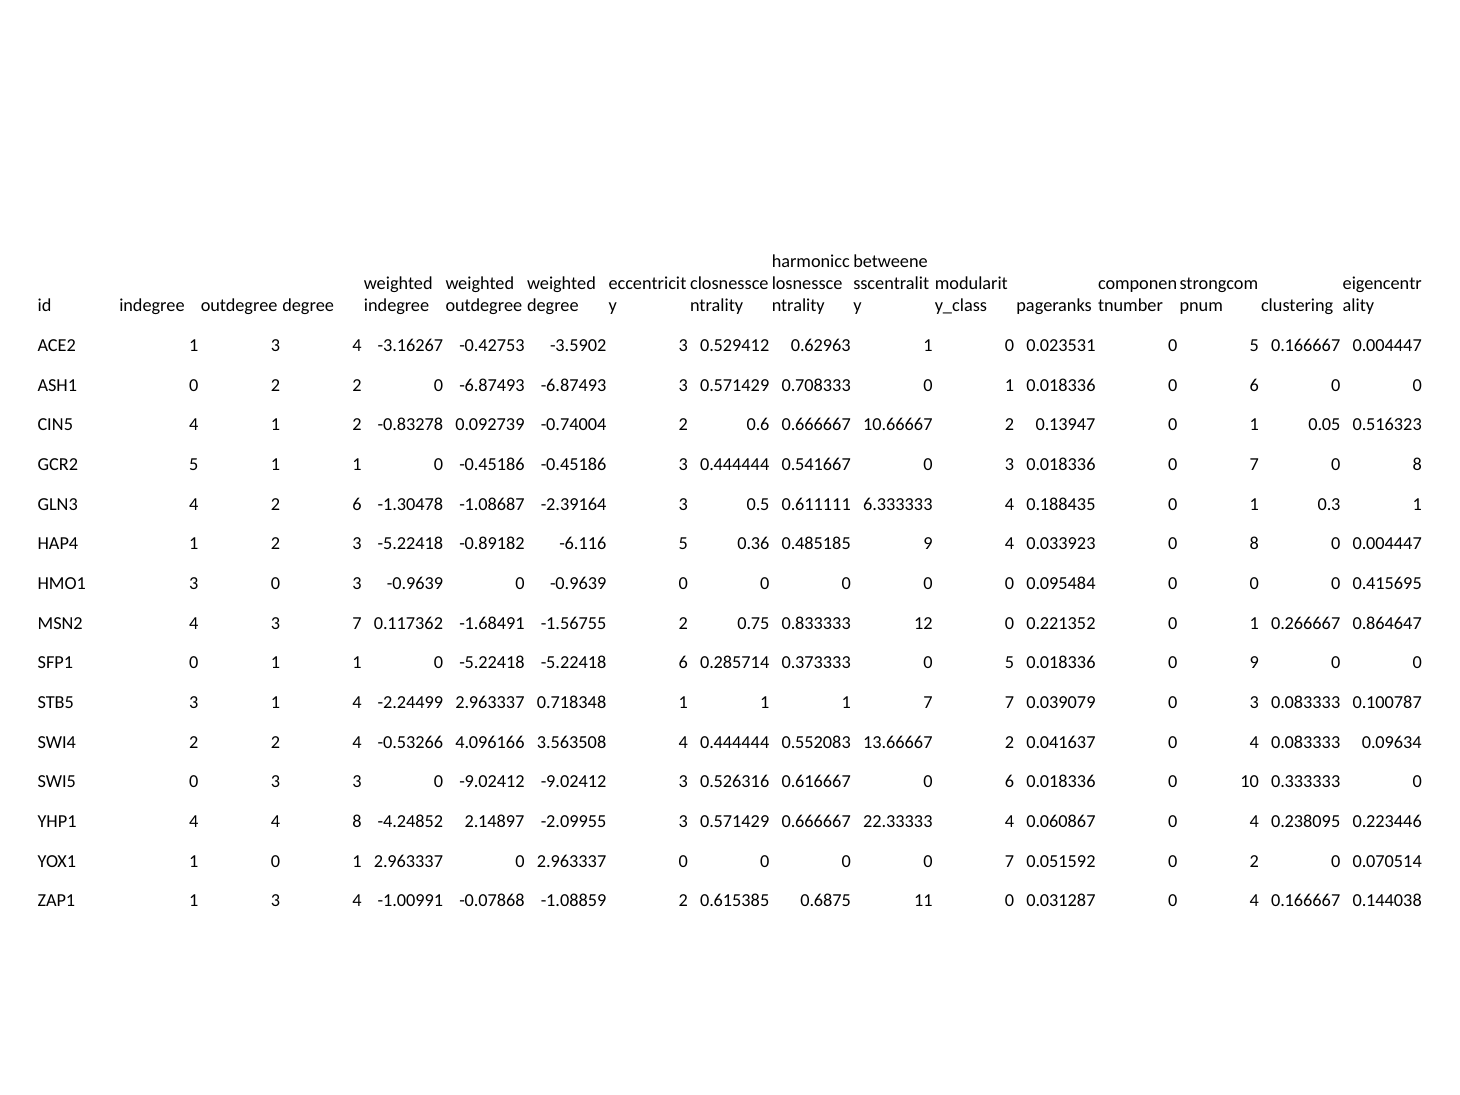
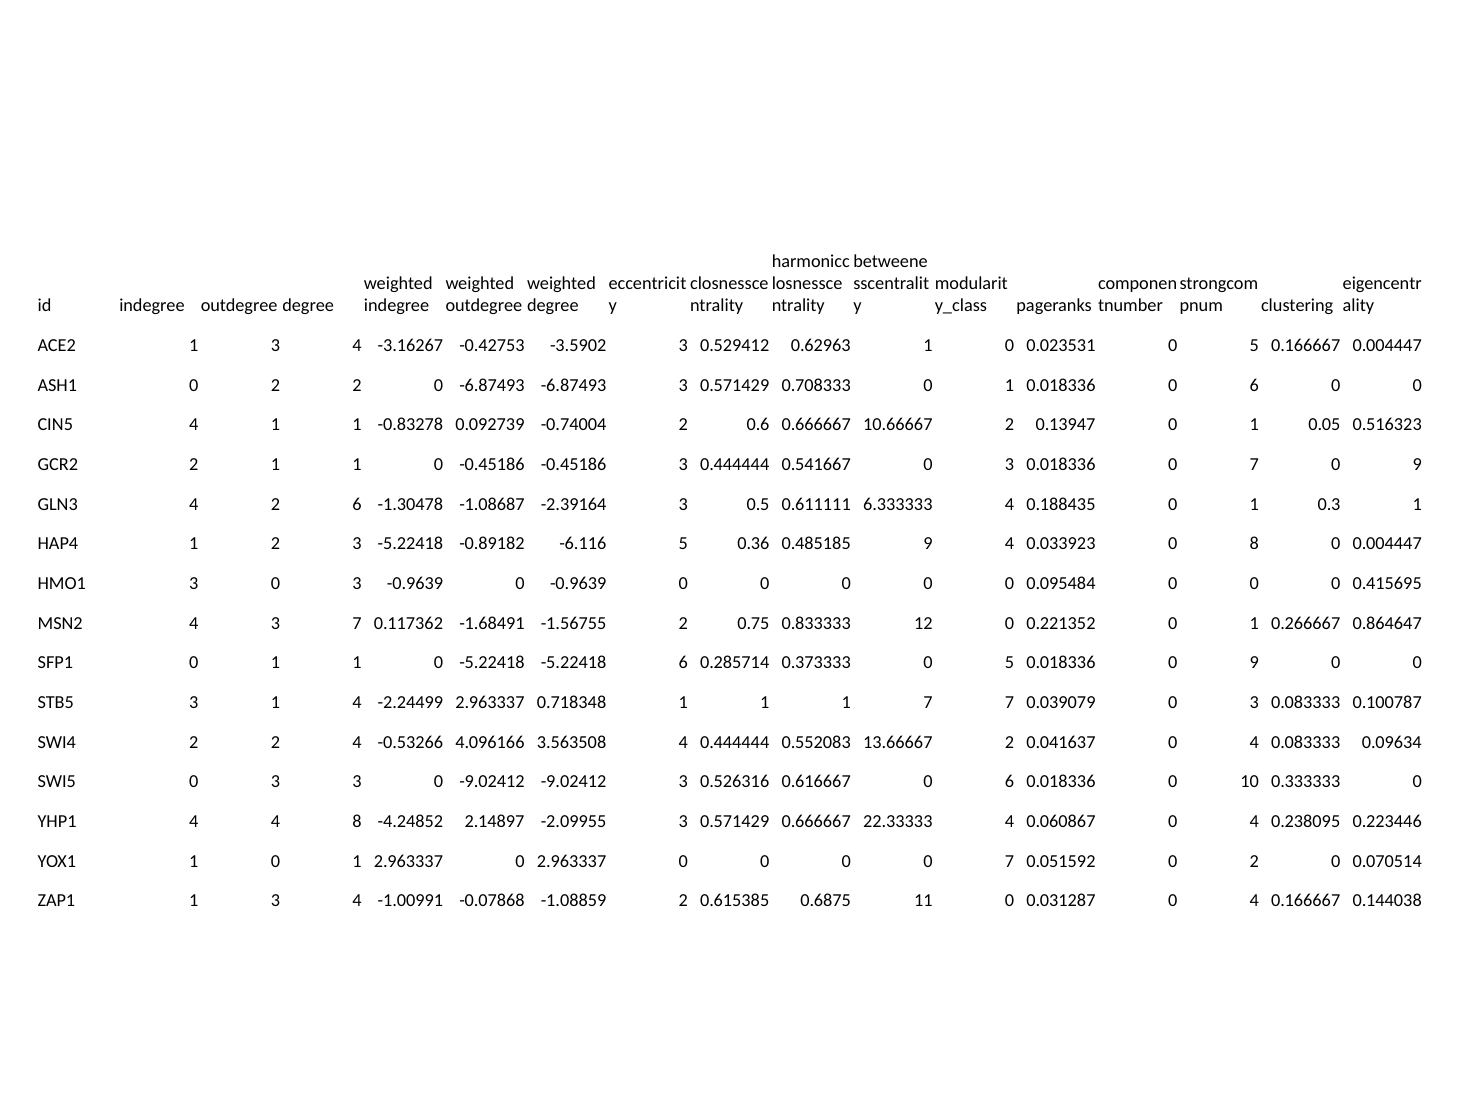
4 1 2: 2 -> 1
GCR2 5: 5 -> 2
7 0 8: 8 -> 9
